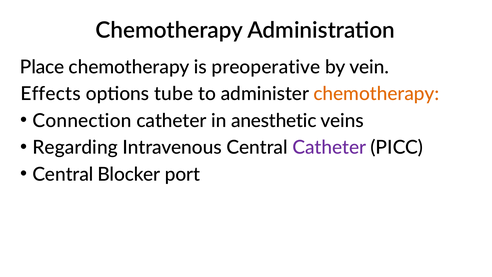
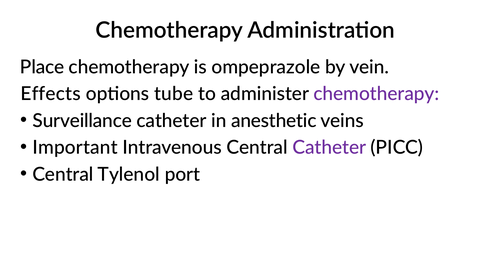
preoperative: preoperative -> ompeprazole
chemotherapy at (376, 94) colour: orange -> purple
Connection: Connection -> Surveillance
Regarding: Regarding -> Important
Blocker: Blocker -> Tylenol
